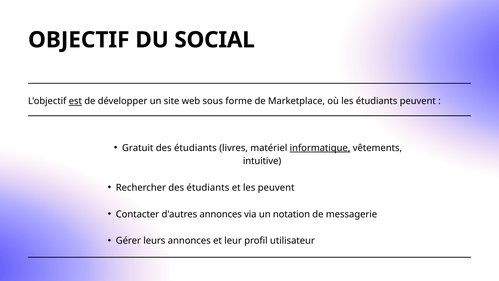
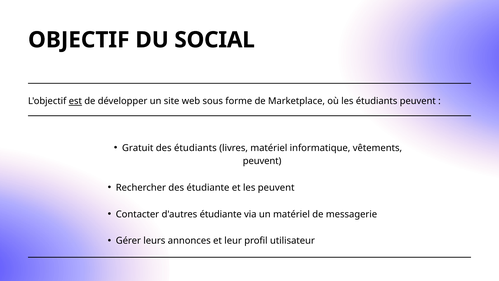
informatique underline: present -> none
intuitive at (262, 161): intuitive -> peuvent
Rechercher des étudiants: étudiants -> étudiante
d'autres annonces: annonces -> étudiante
un notation: notation -> matériel
